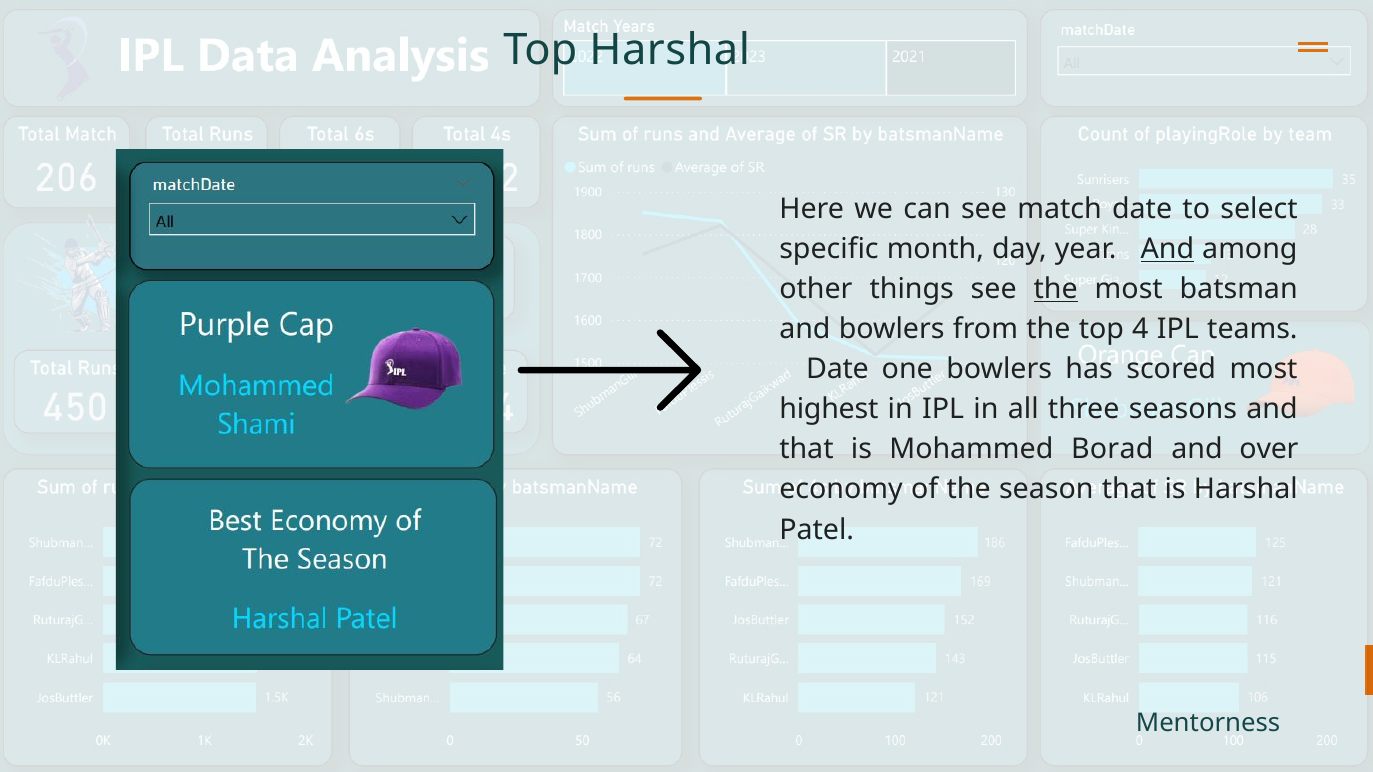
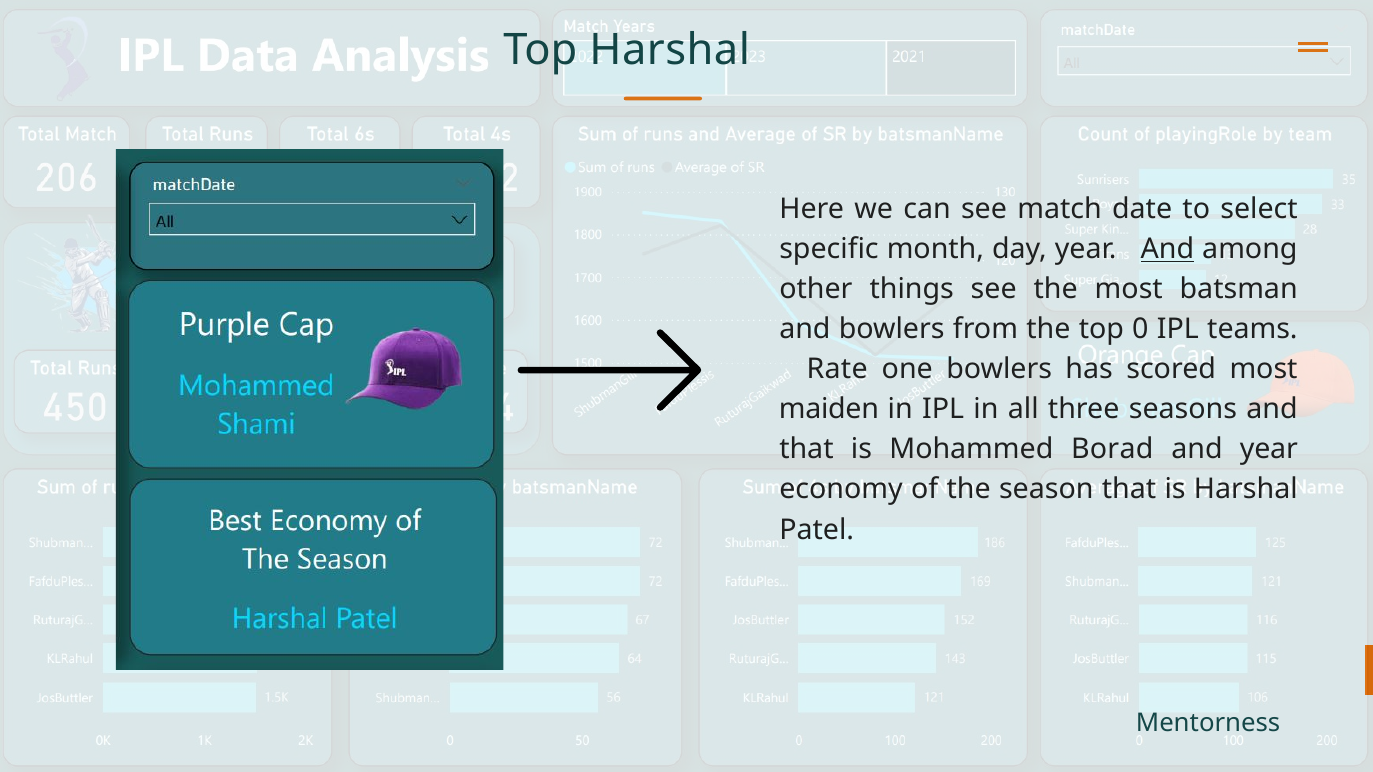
the at (1056, 289) underline: present -> none
4: 4 -> 0
Date at (837, 370): Date -> Rate
highest: highest -> maiden
and over: over -> year
